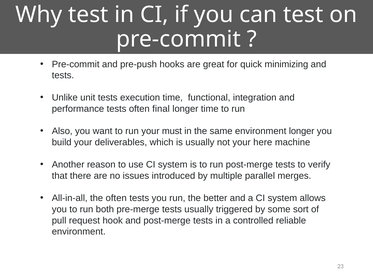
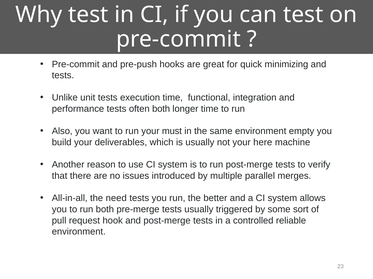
often final: final -> both
environment longer: longer -> empty
the often: often -> need
